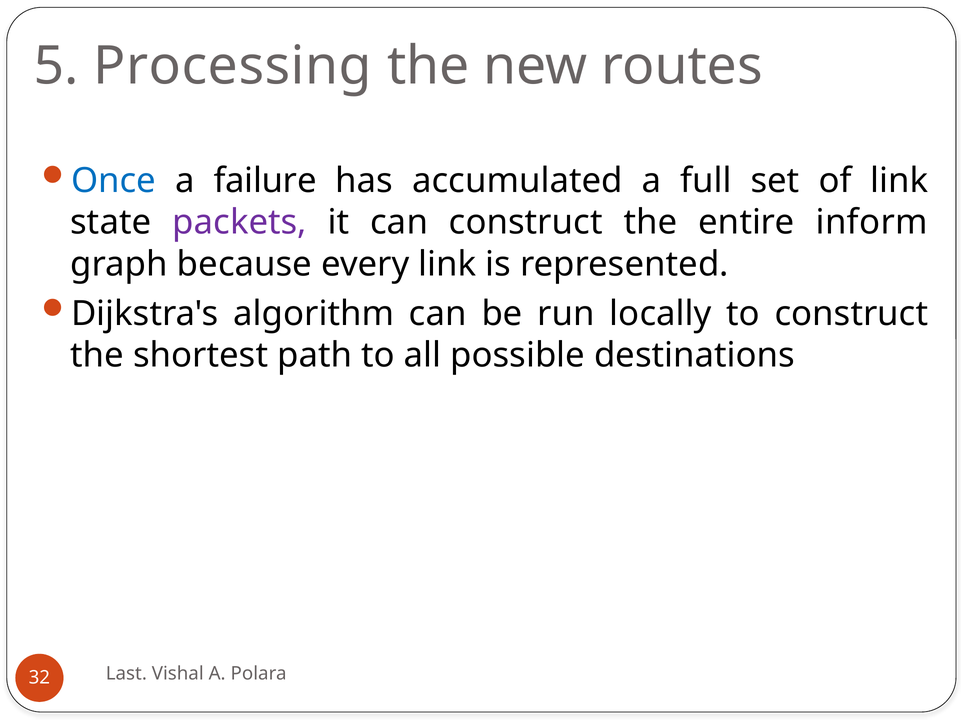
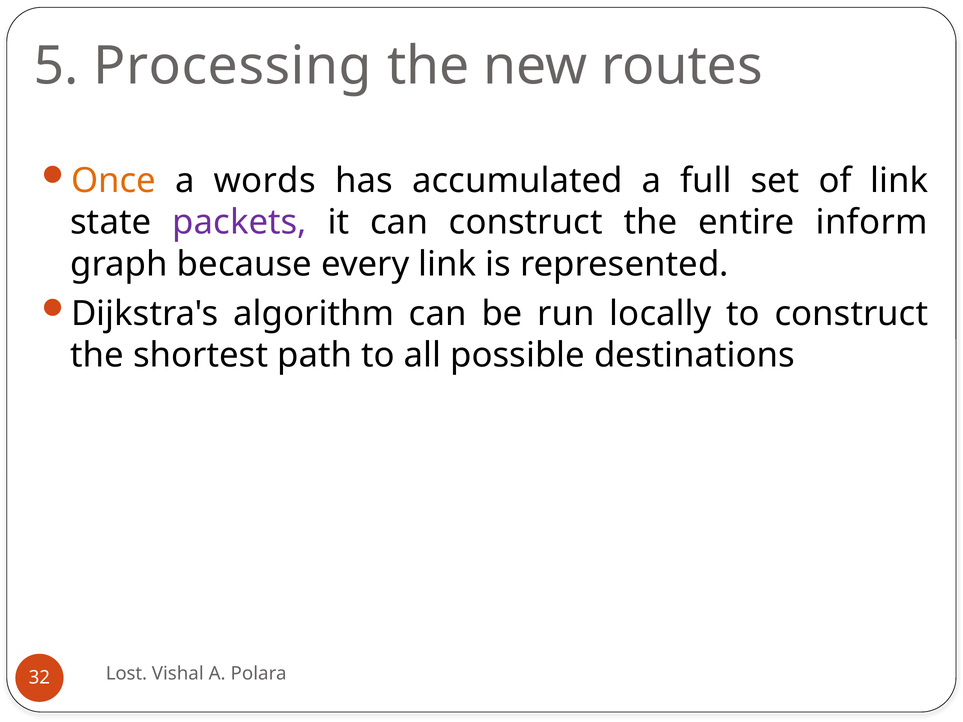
Once colour: blue -> orange
failure: failure -> words
Last: Last -> Lost
